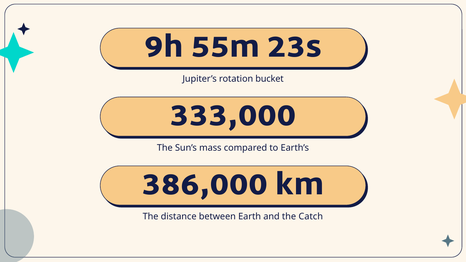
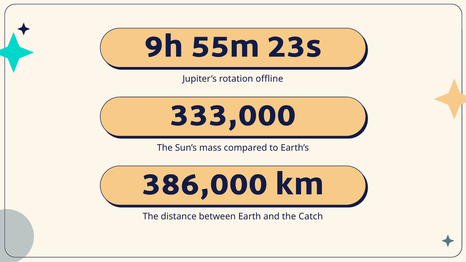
bucket: bucket -> offline
